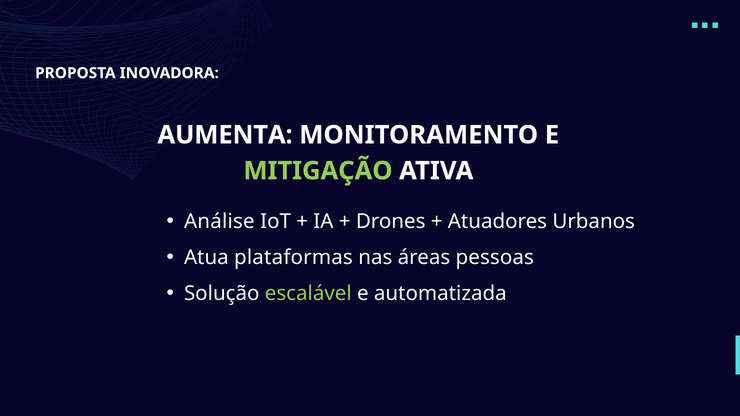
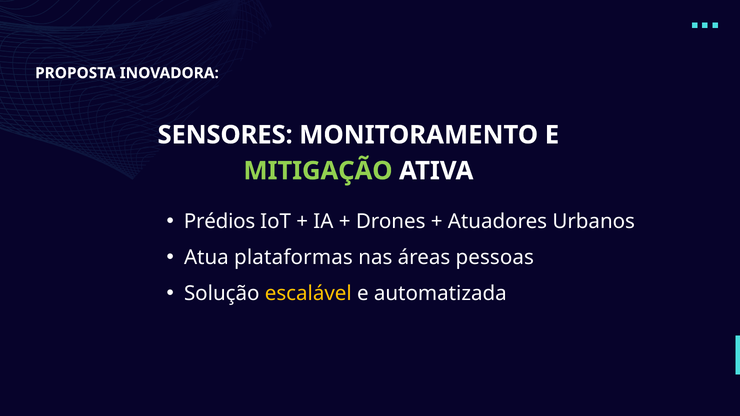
AUMENTA: AUMENTA -> SENSORES
Análise: Análise -> Prédios
escalável colour: light green -> yellow
